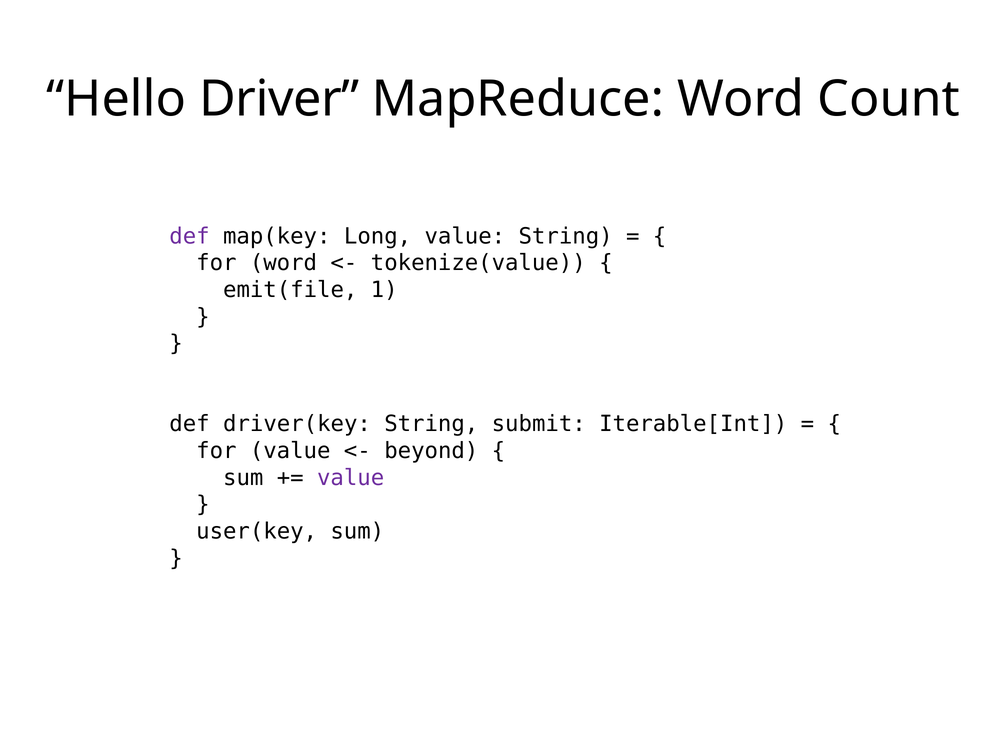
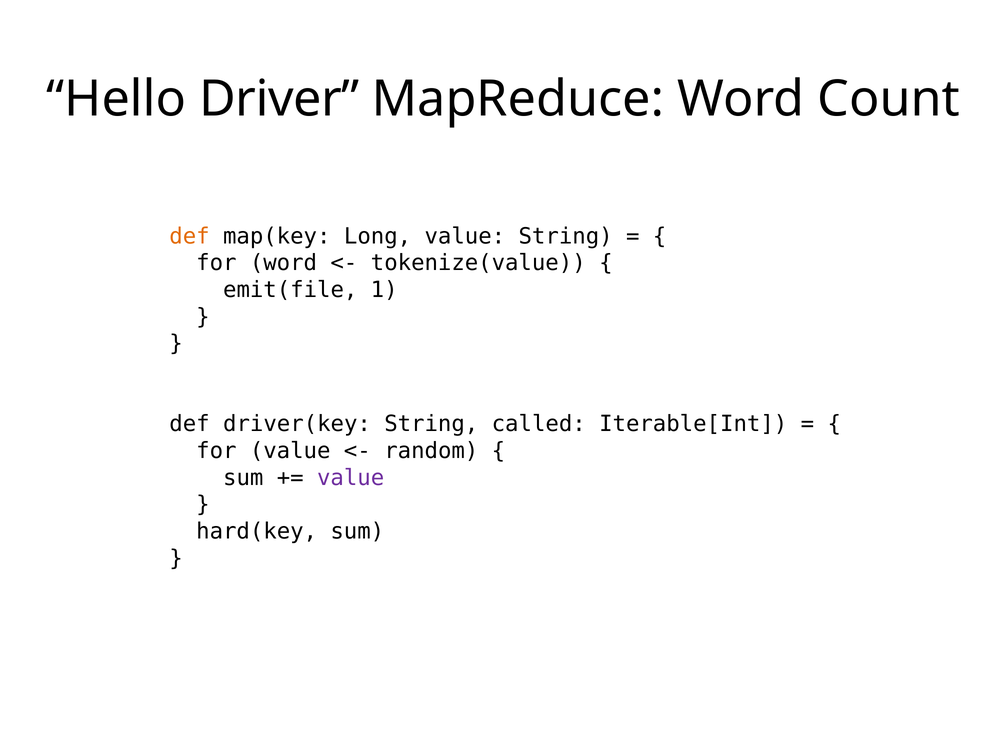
def at (190, 236) colour: purple -> orange
submit: submit -> called
beyond: beyond -> random
user(key: user(key -> hard(key
